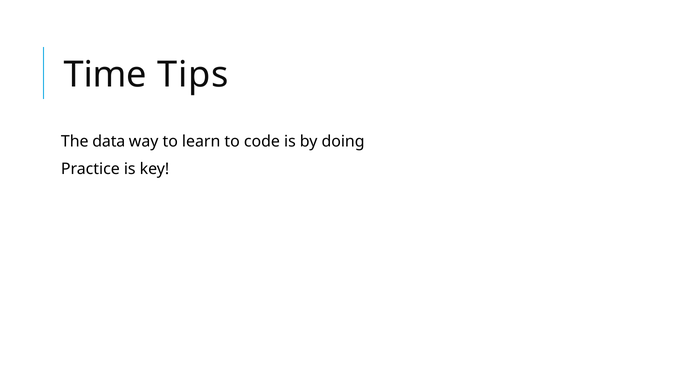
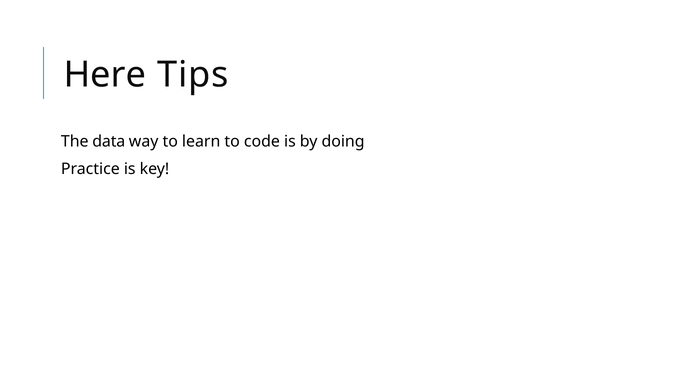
Time: Time -> Here
